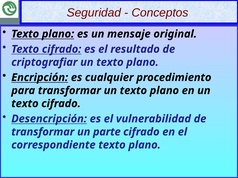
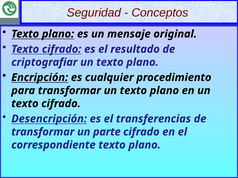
vulnerabilidad: vulnerabilidad -> transferencias
